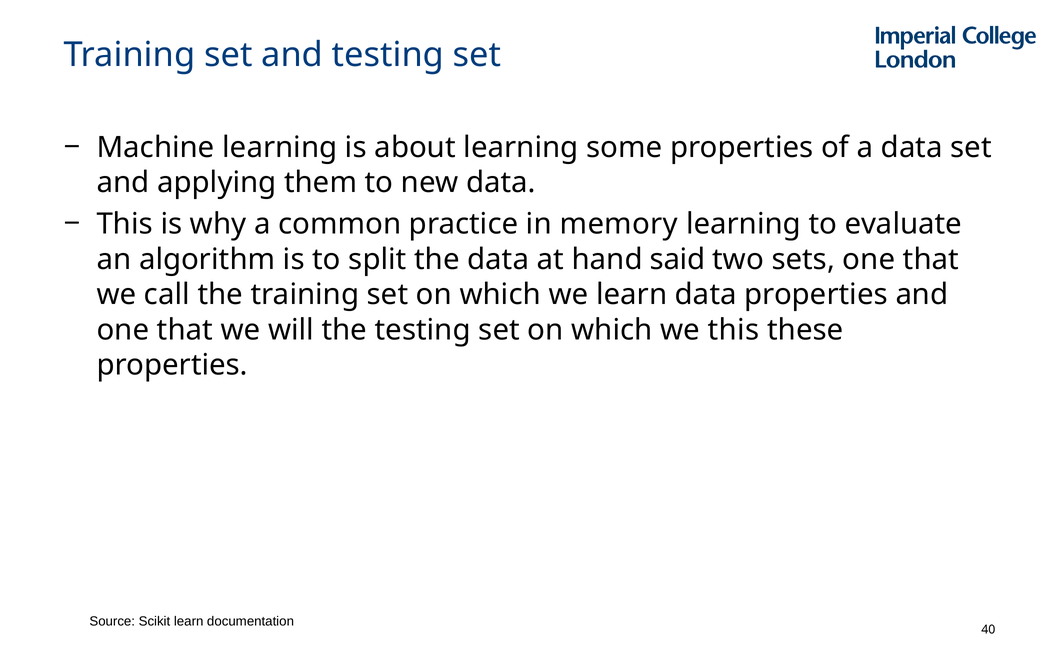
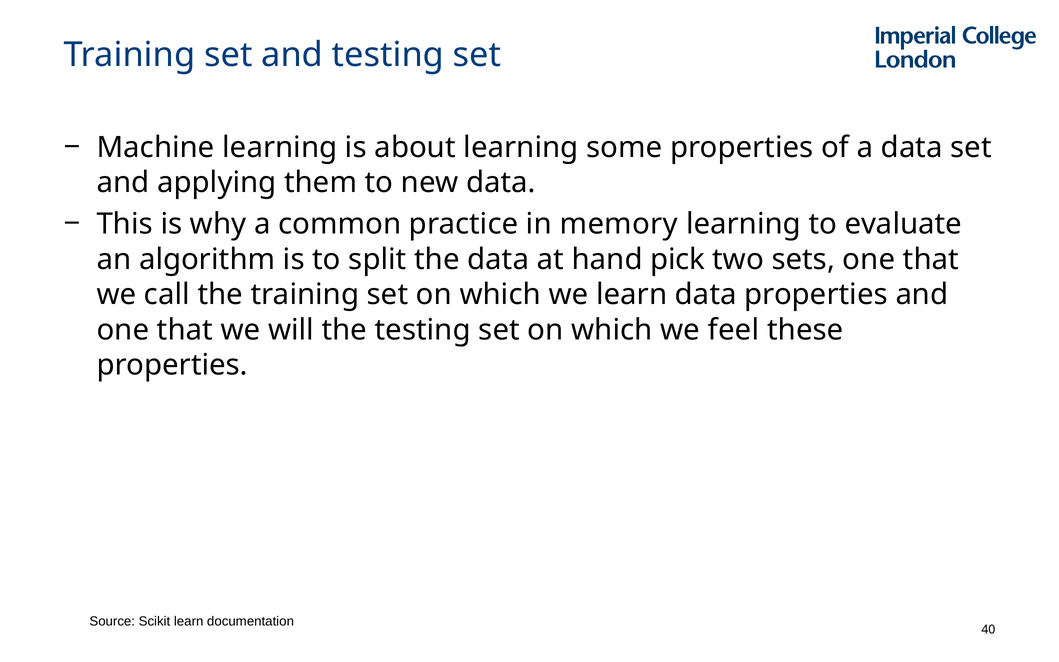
said: said -> pick
we this: this -> feel
